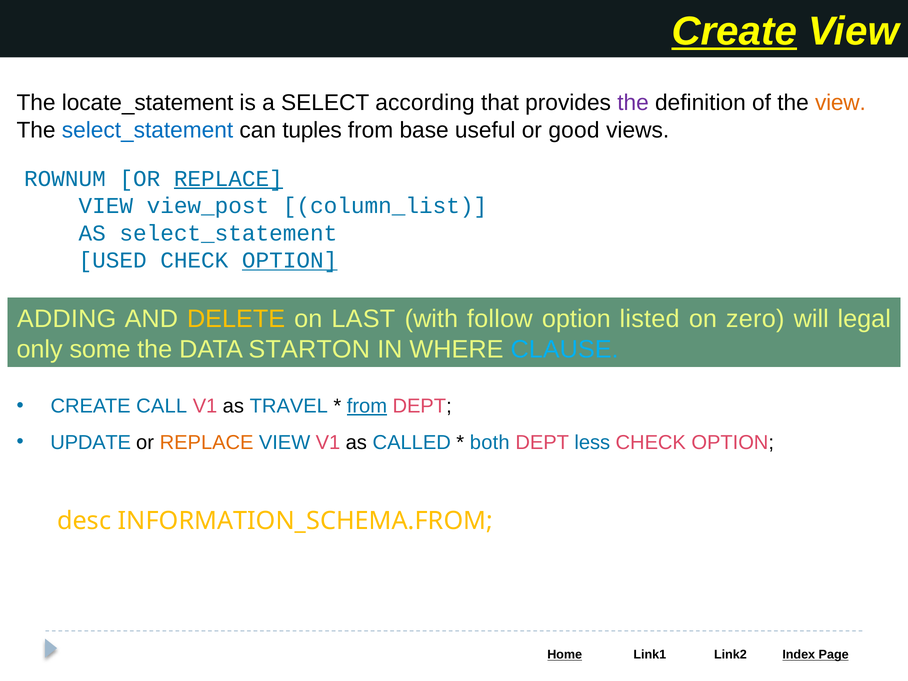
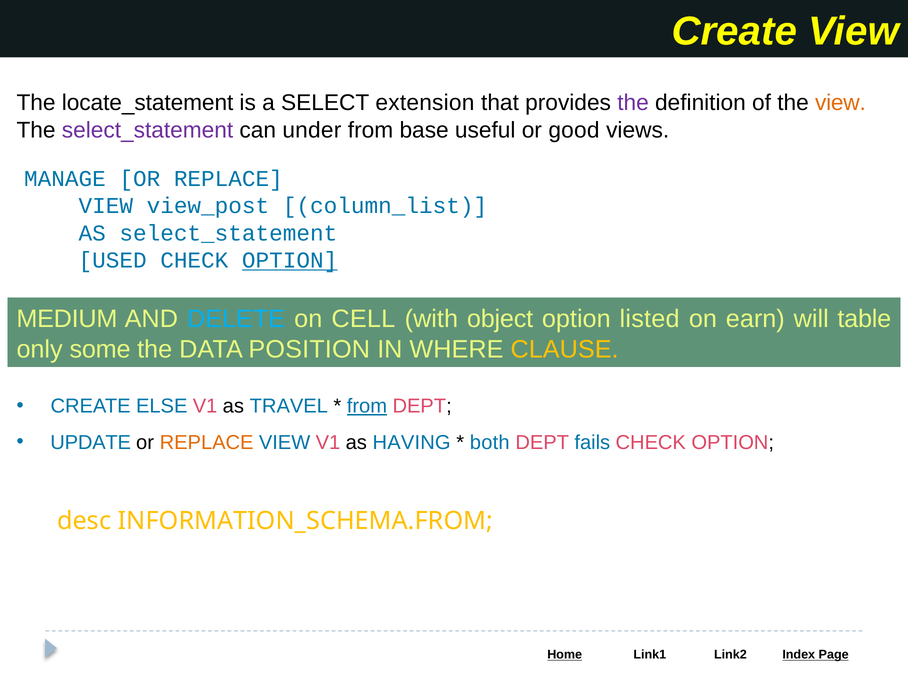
Create at (734, 32) underline: present -> none
according: according -> extension
select_statement at (148, 130) colour: blue -> purple
tuples: tuples -> under
ROWNUM: ROWNUM -> MANAGE
REPLACE at (228, 179) underline: present -> none
ADDING: ADDING -> MEDIUM
DELETE colour: yellow -> light blue
LAST: LAST -> CELL
follow: follow -> object
zero: zero -> earn
legal: legal -> table
STARTON: STARTON -> POSITION
CLAUSE colour: light blue -> yellow
CALL: CALL -> ELSE
CALLED: CALLED -> HAVING
less: less -> fails
